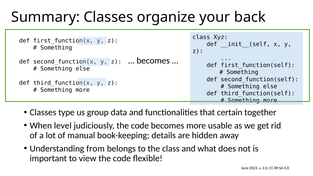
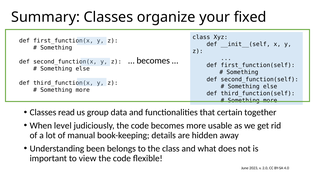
back: back -> fixed
type: type -> read
from: from -> been
